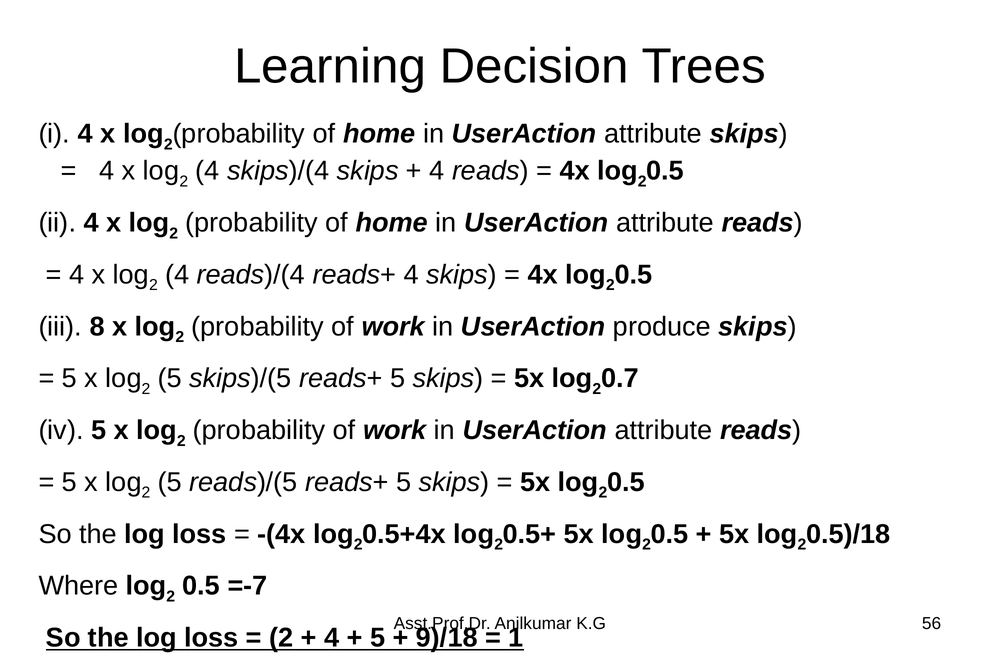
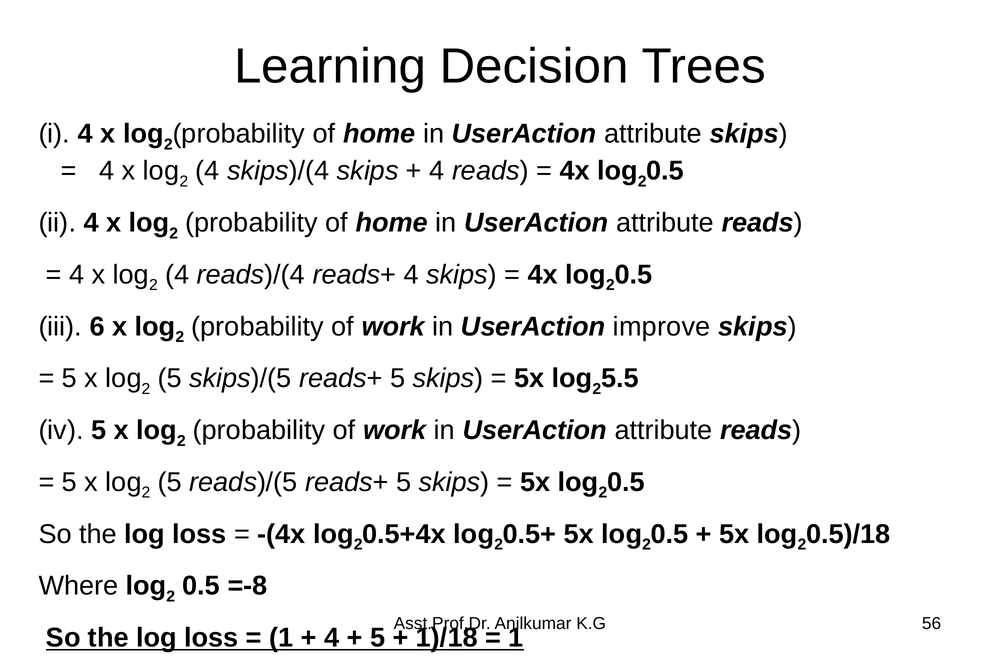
8: 8 -> 6
produce: produce -> improve
0.7: 0.7 -> 5.5
=-7: =-7 -> =-8
2 at (281, 638): 2 -> 1
9)/18: 9)/18 -> 1)/18
